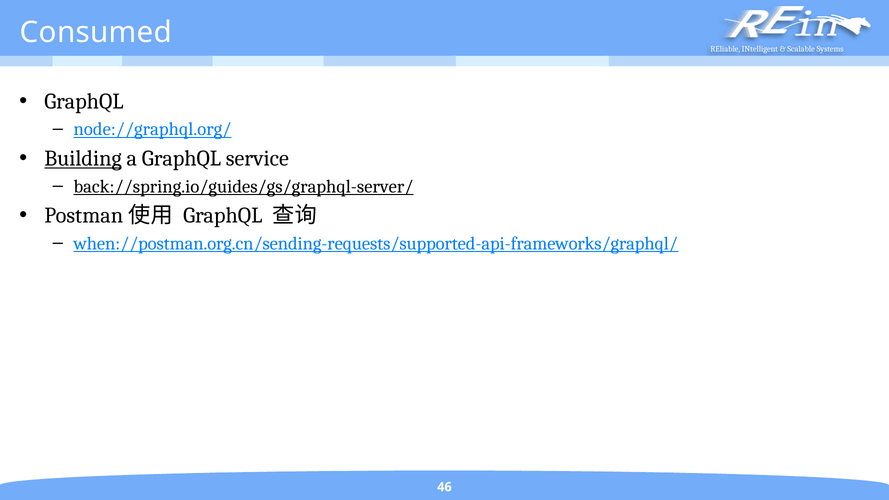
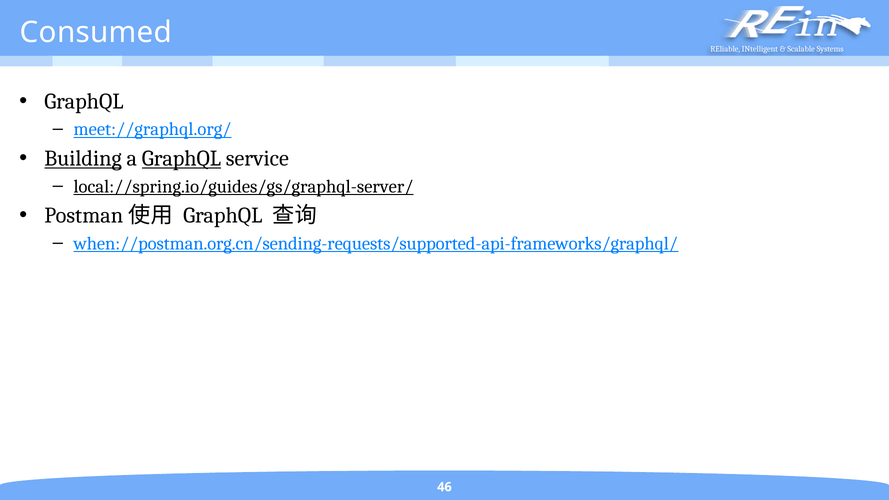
node://graphql.org/: node://graphql.org/ -> meet://graphql.org/
GraphQL at (181, 159) underline: none -> present
back://spring.io/guides/gs/graphql-server/: back://spring.io/guides/gs/graphql-server/ -> local://spring.io/guides/gs/graphql-server/
